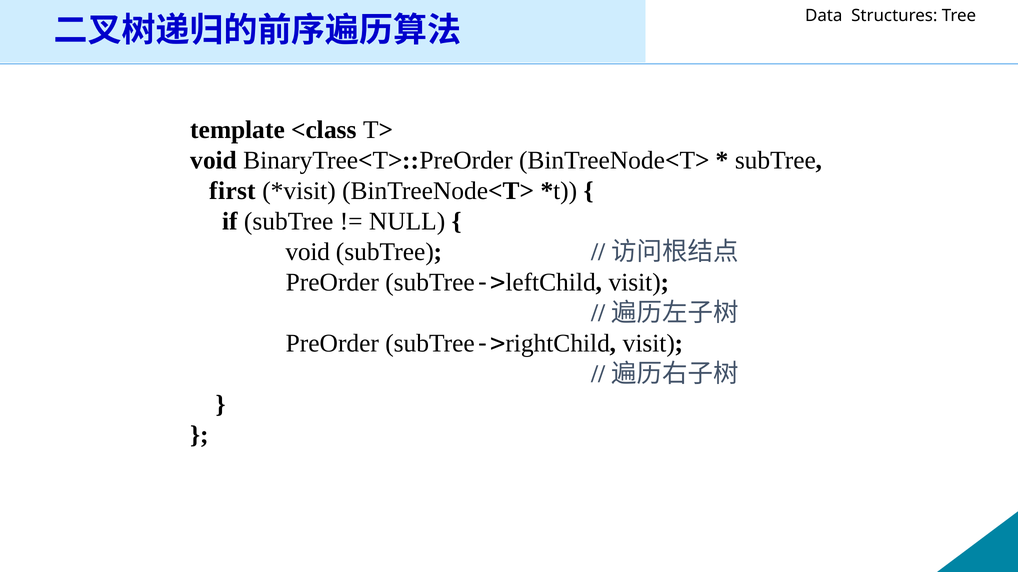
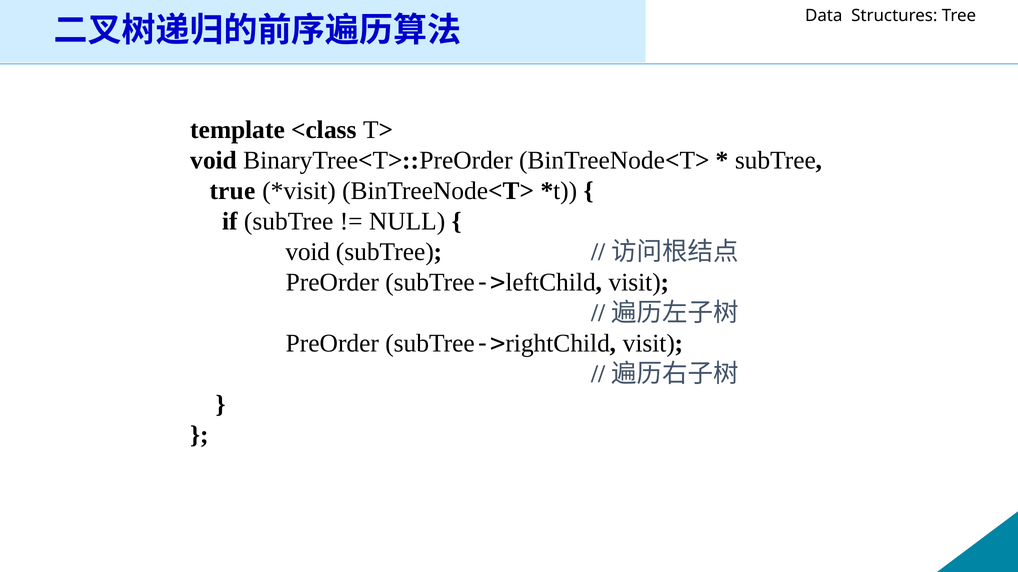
first: first -> true
